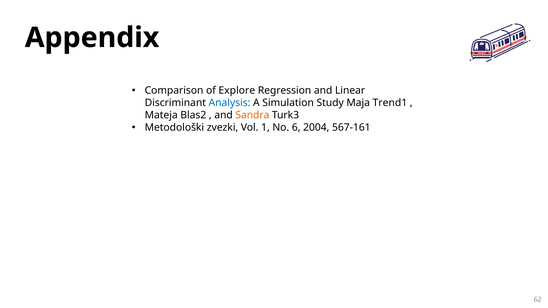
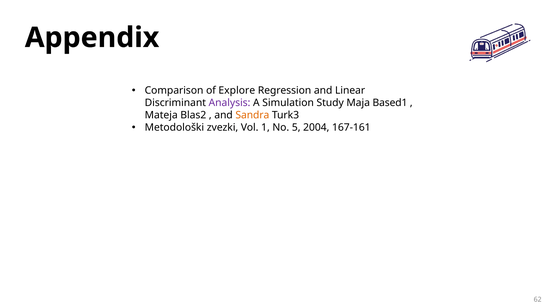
Analysis colour: blue -> purple
Trend1: Trend1 -> Based1
6: 6 -> 5
567-161: 567-161 -> 167-161
